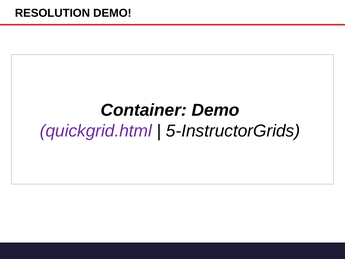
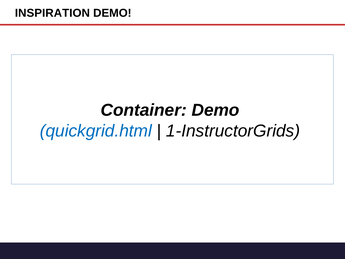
RESOLUTION: RESOLUTION -> INSPIRATION
quickgrid.html colour: purple -> blue
5-InstructorGrids: 5-InstructorGrids -> 1-InstructorGrids
